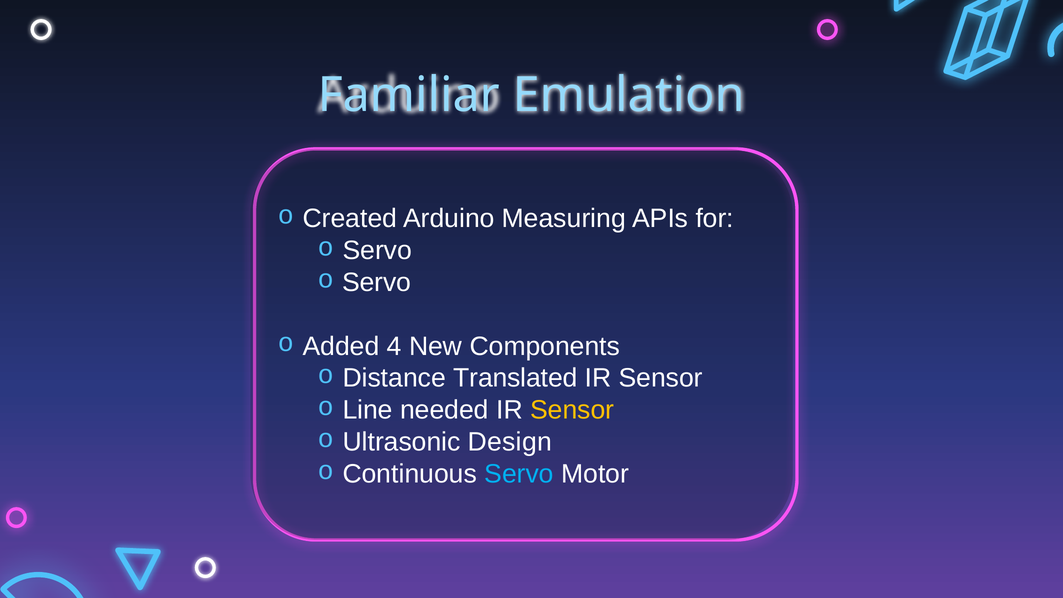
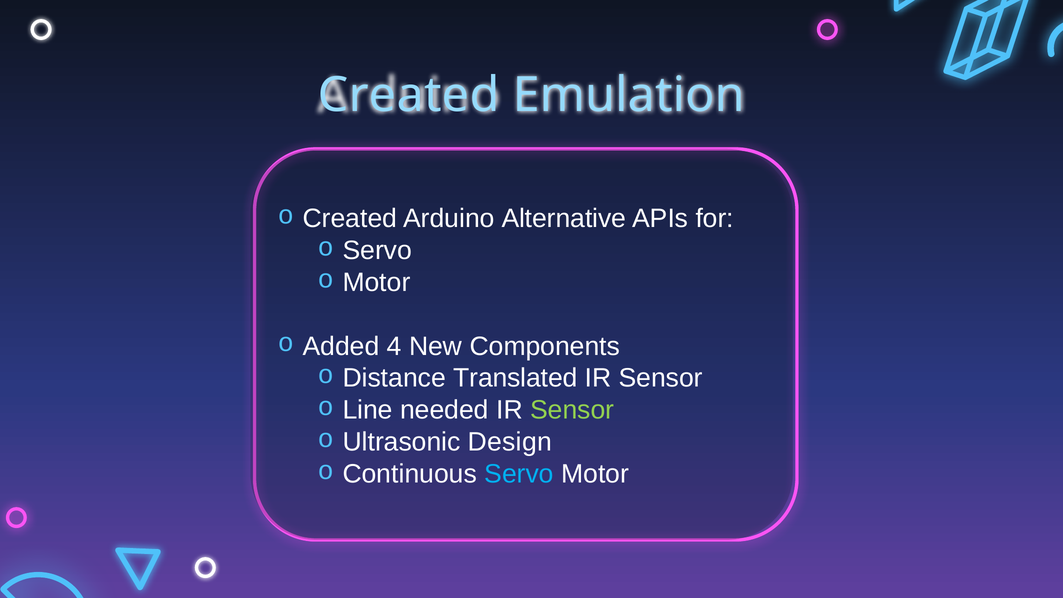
Familiar at (409, 95): Familiar -> Created
Measuring: Measuring -> Alternative
Servo at (377, 282): Servo -> Motor
Sensor at (572, 410) colour: yellow -> light green
